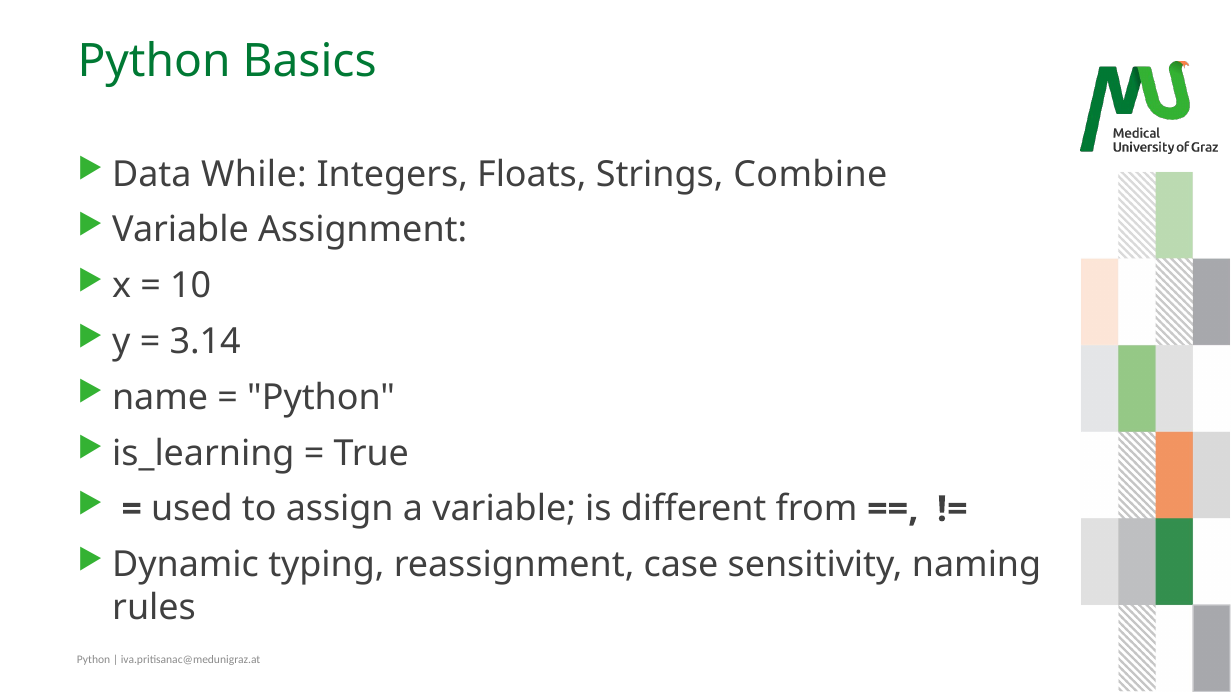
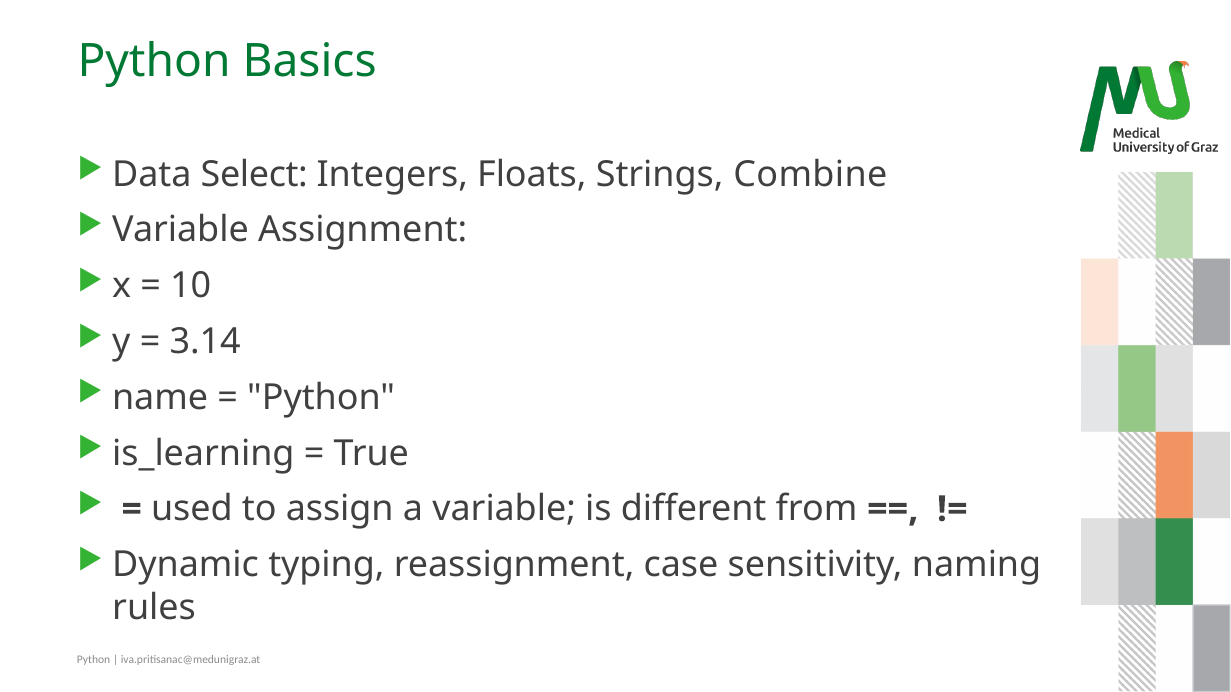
While: While -> Select
